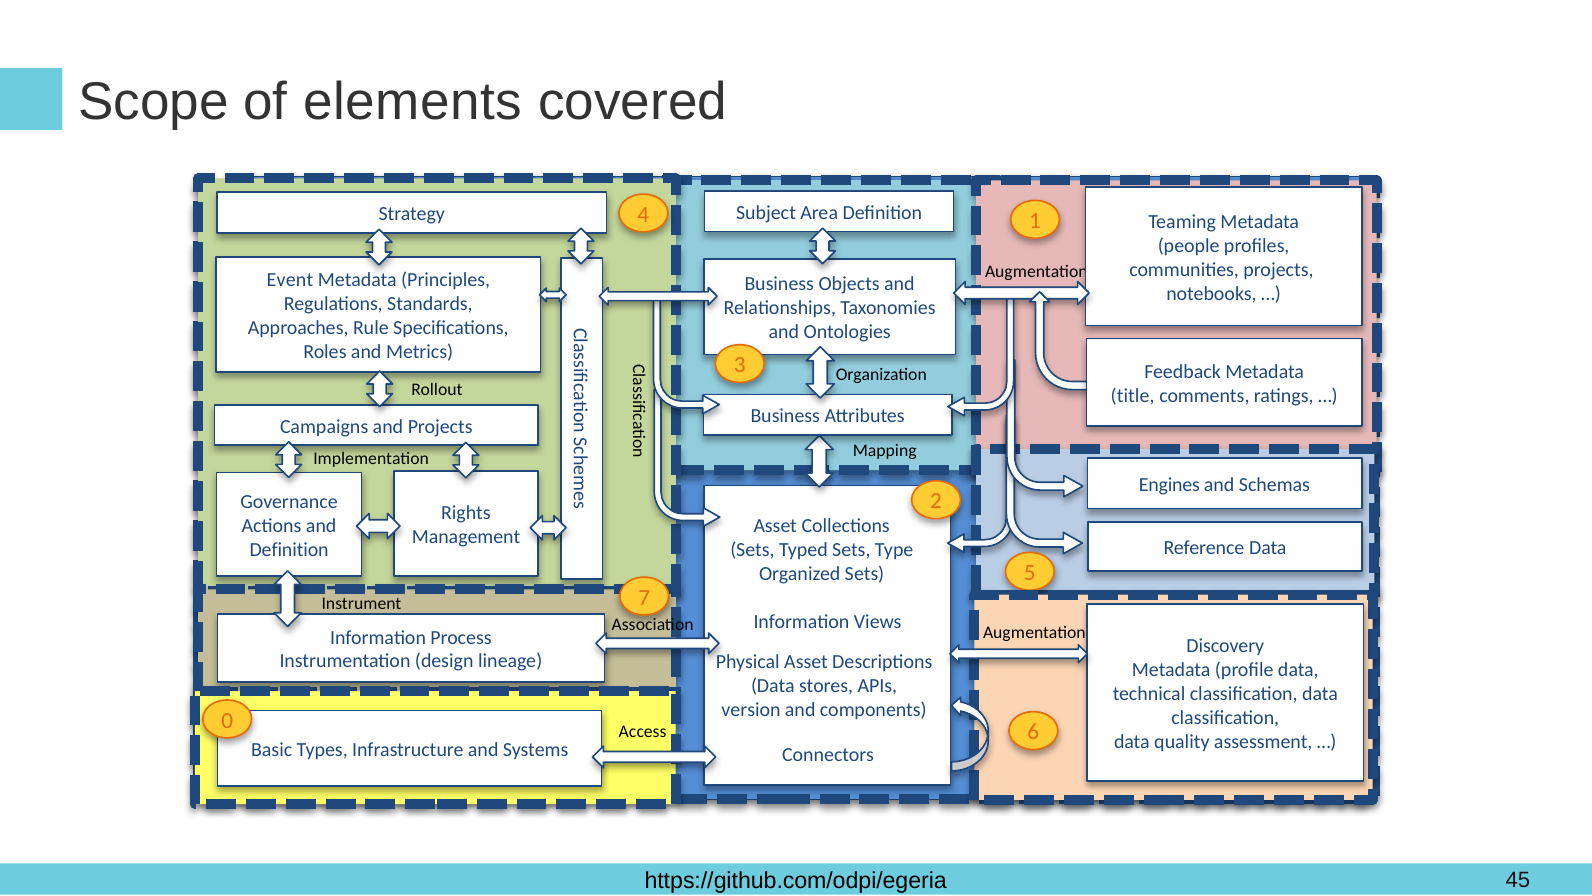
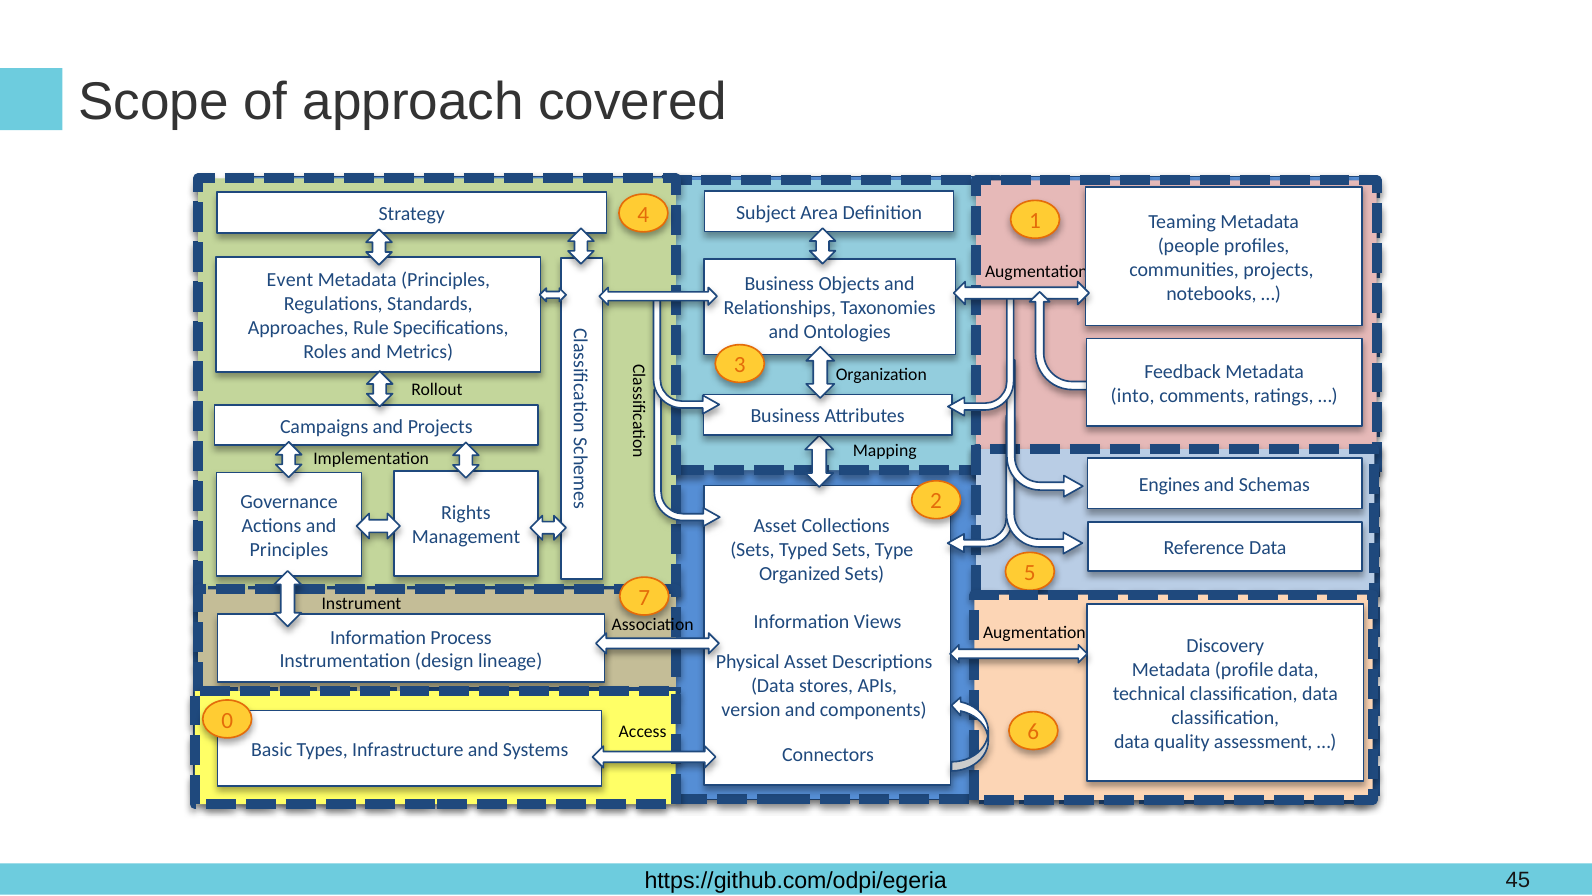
elements: elements -> approach
title: title -> into
Definition at (289, 549): Definition -> Principles
